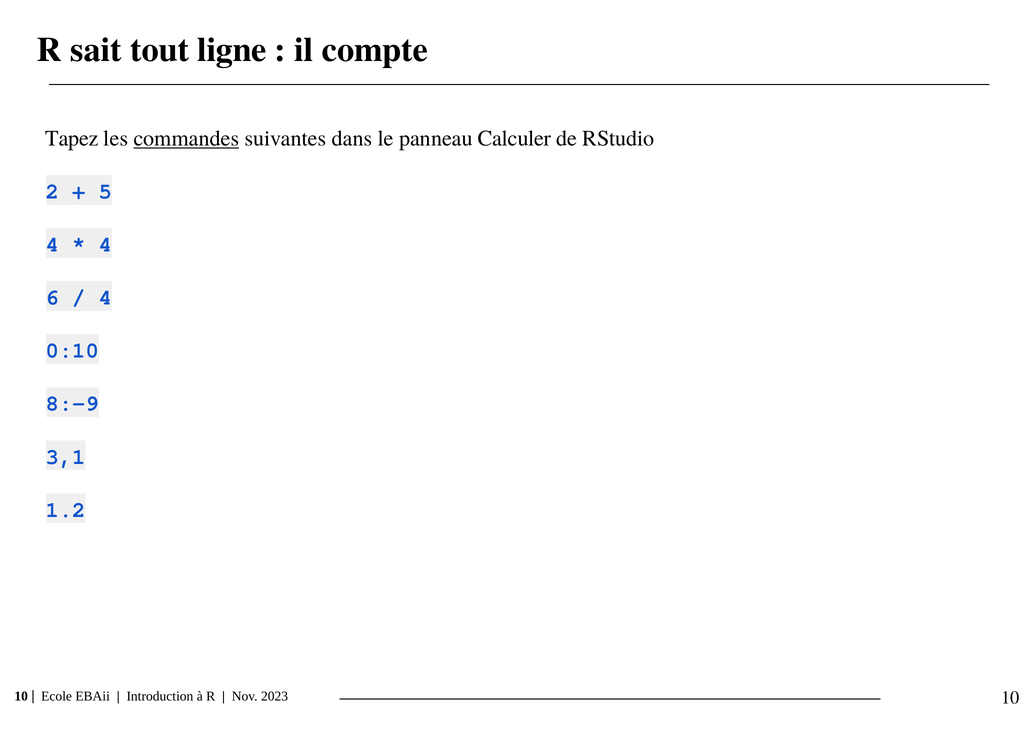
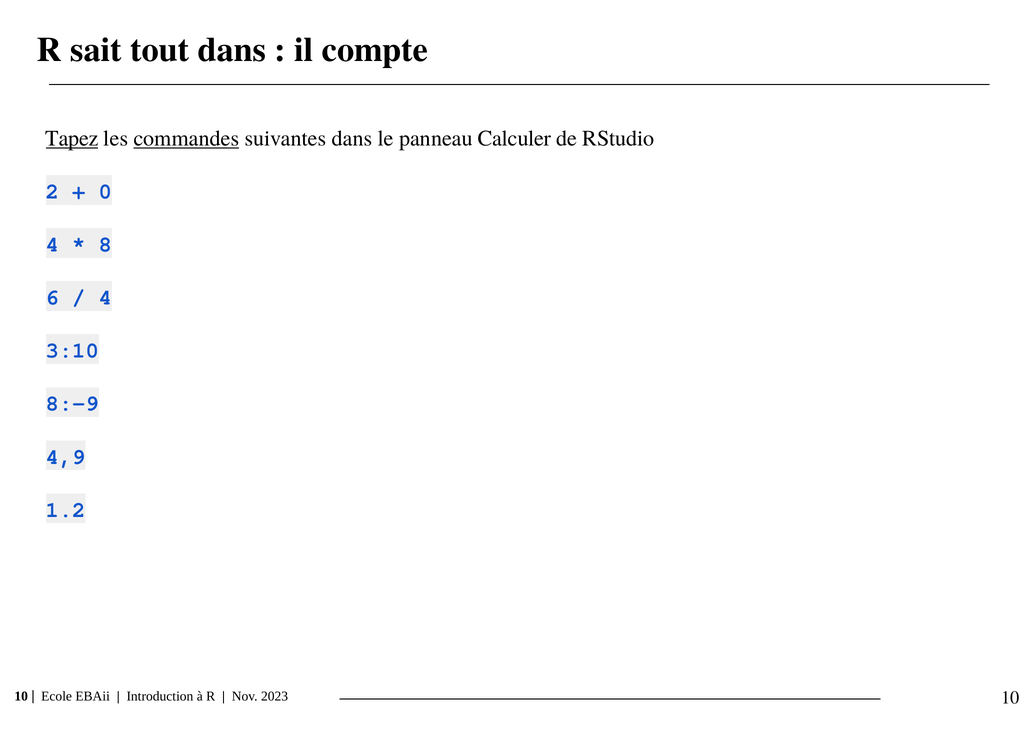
tout ligne: ligne -> dans
Tapez underline: none -> present
5: 5 -> 0
4 at (105, 245): 4 -> 8
0:10: 0:10 -> 3:10
3,1: 3,1 -> 4,9
